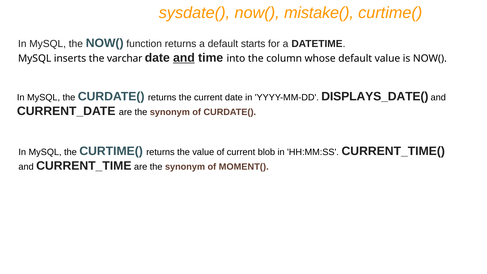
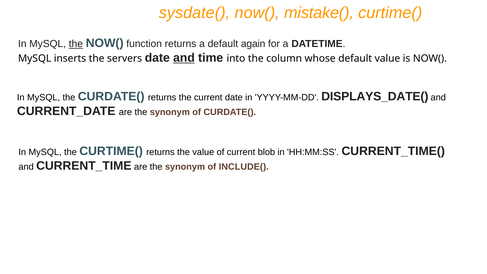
the at (76, 44) underline: none -> present
starts: starts -> again
varchar: varchar -> servers
MOMENT(: MOMENT( -> INCLUDE(
